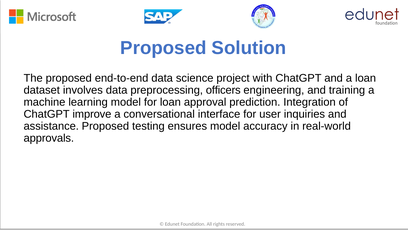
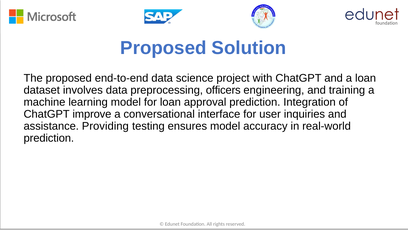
assistance Proposed: Proposed -> Providing
approvals at (49, 138): approvals -> prediction
